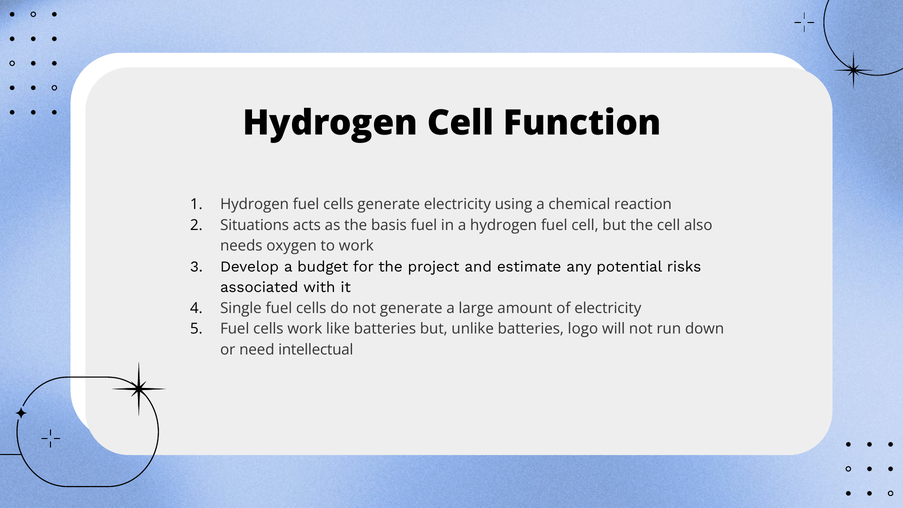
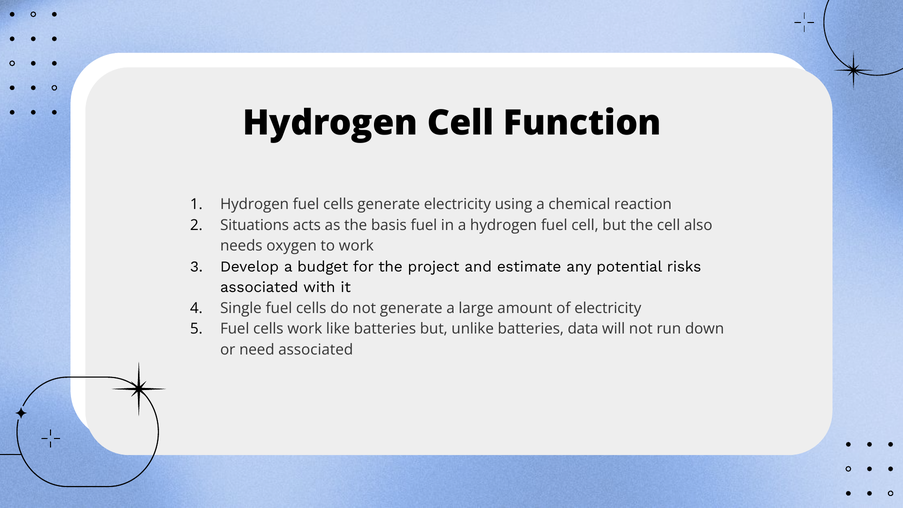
logo: logo -> data
need intellectual: intellectual -> associated
